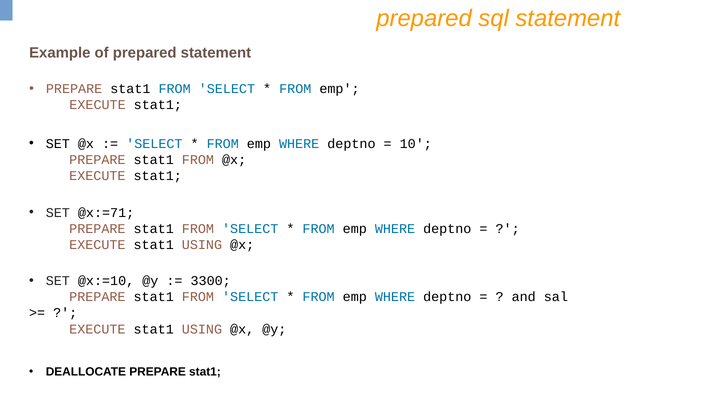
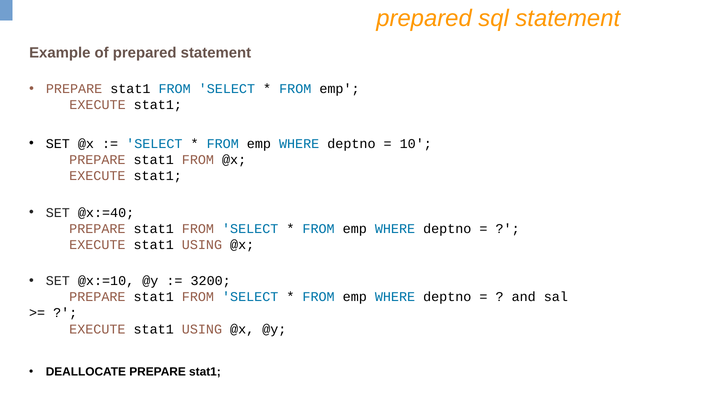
@x:=71: @x:=71 -> @x:=40
3300: 3300 -> 3200
